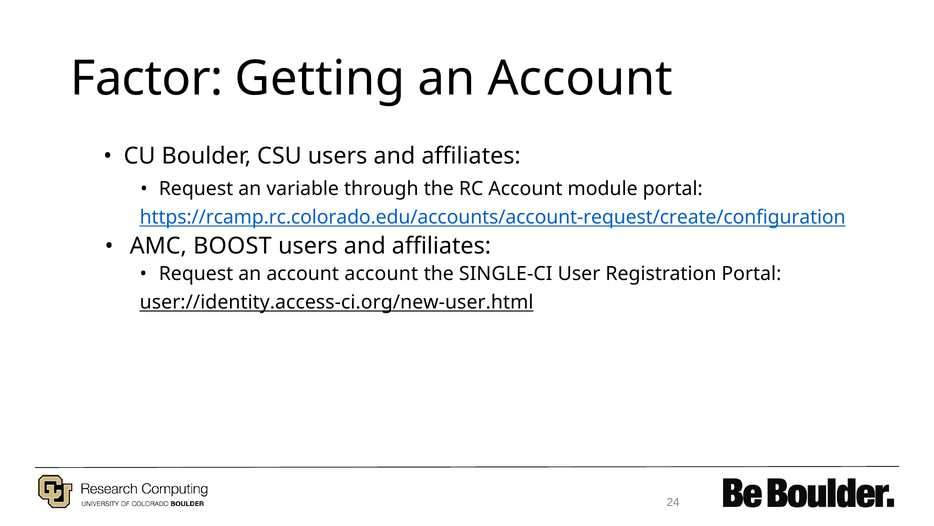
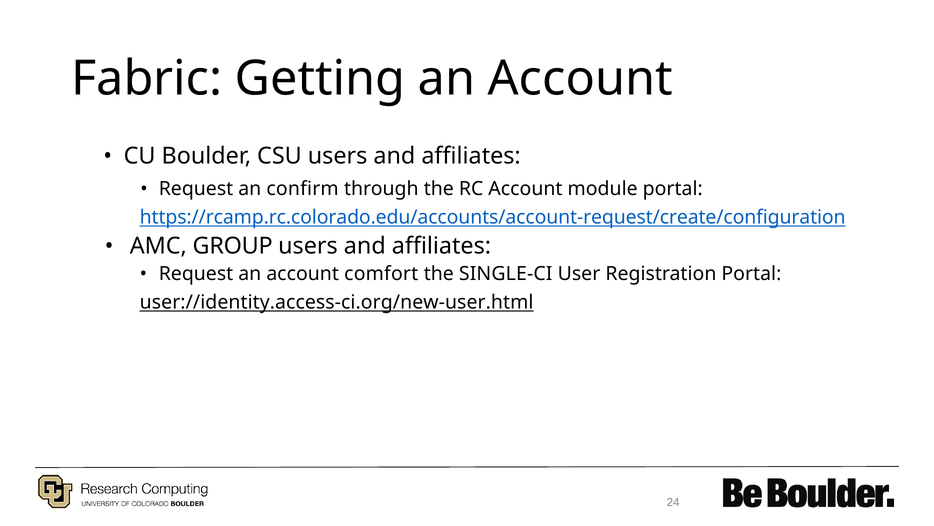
Factor: Factor -> Fabric
variable: variable -> confirm
BOOST: BOOST -> GROUP
account account: account -> comfort
